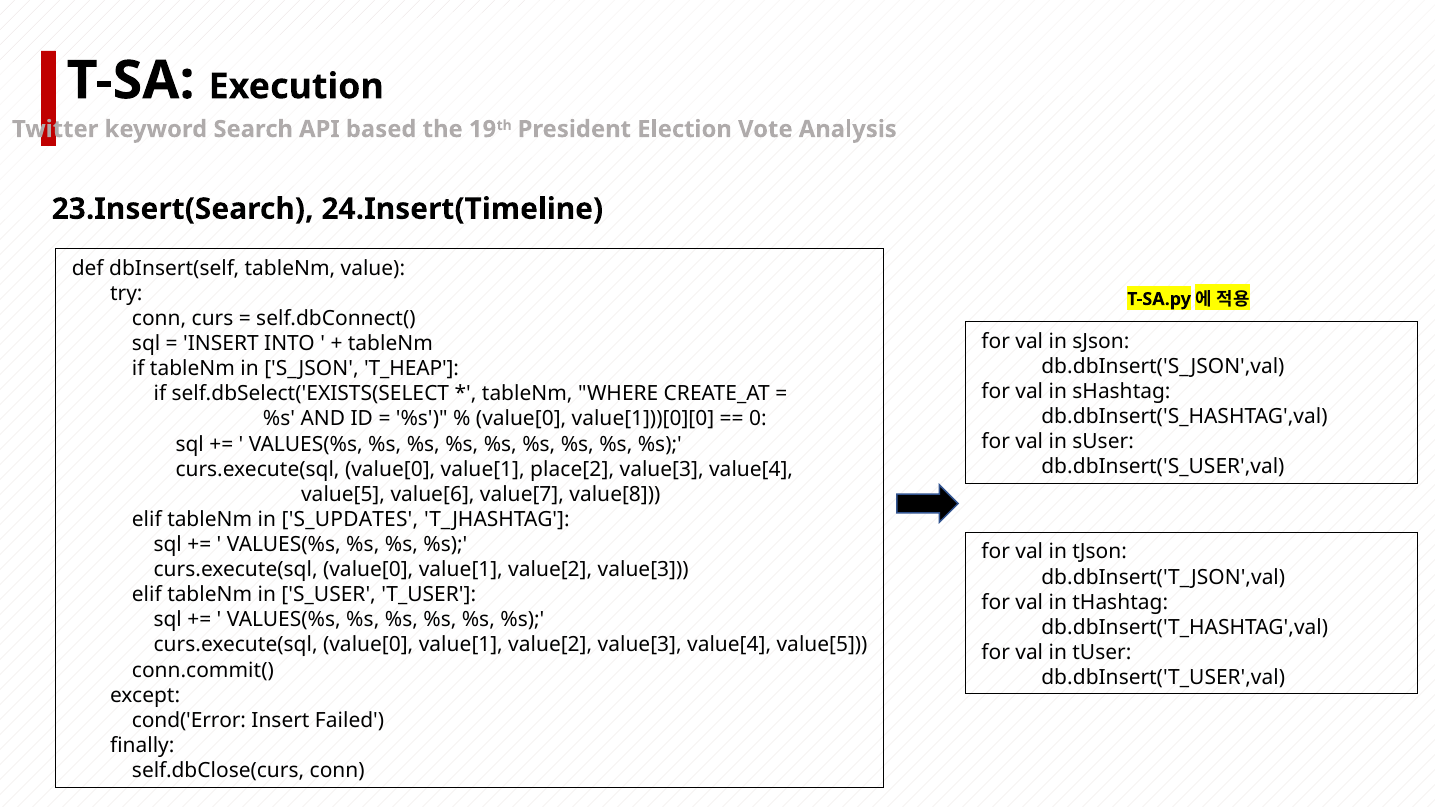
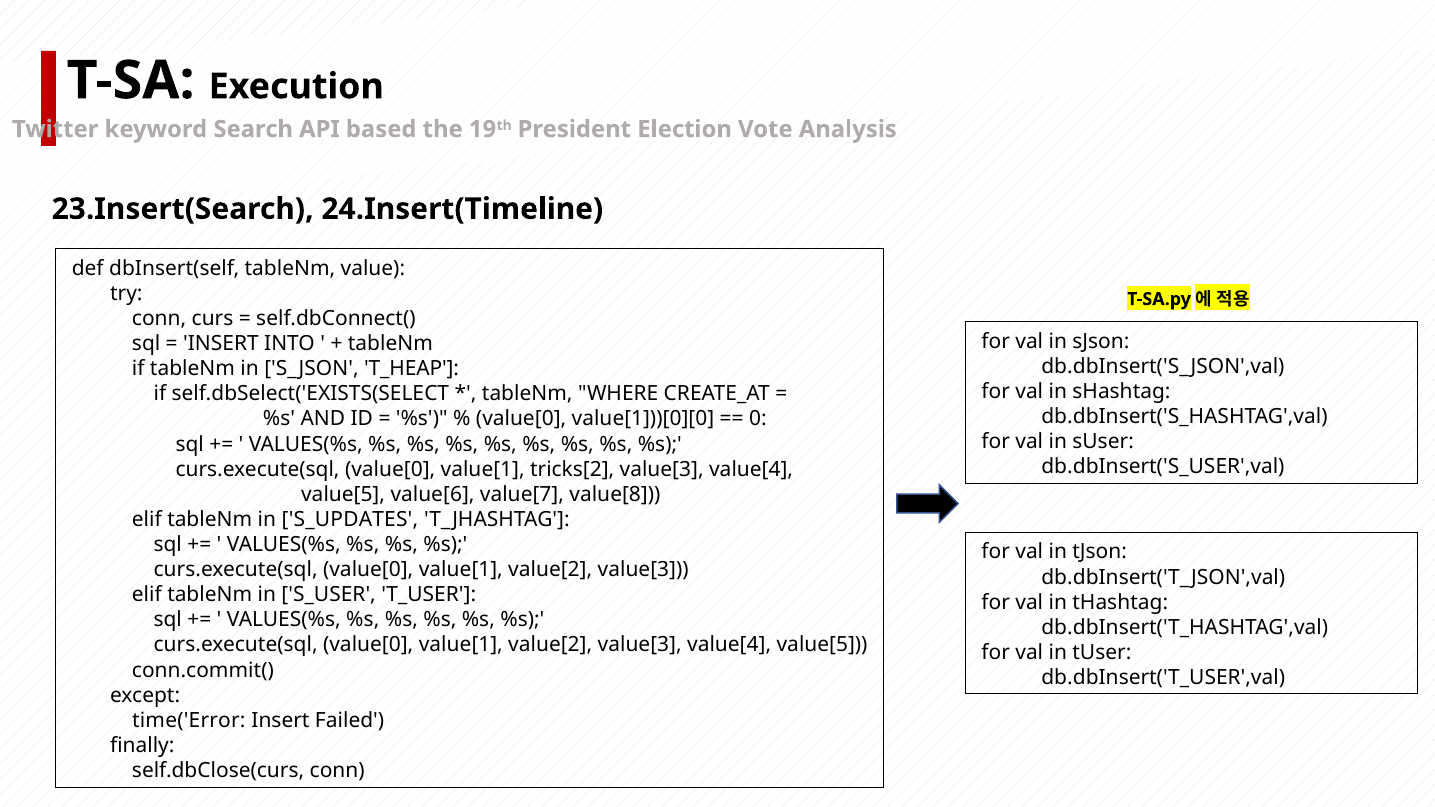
place[2: place[2 -> tricks[2
cond('Error: cond('Error -> time('Error
